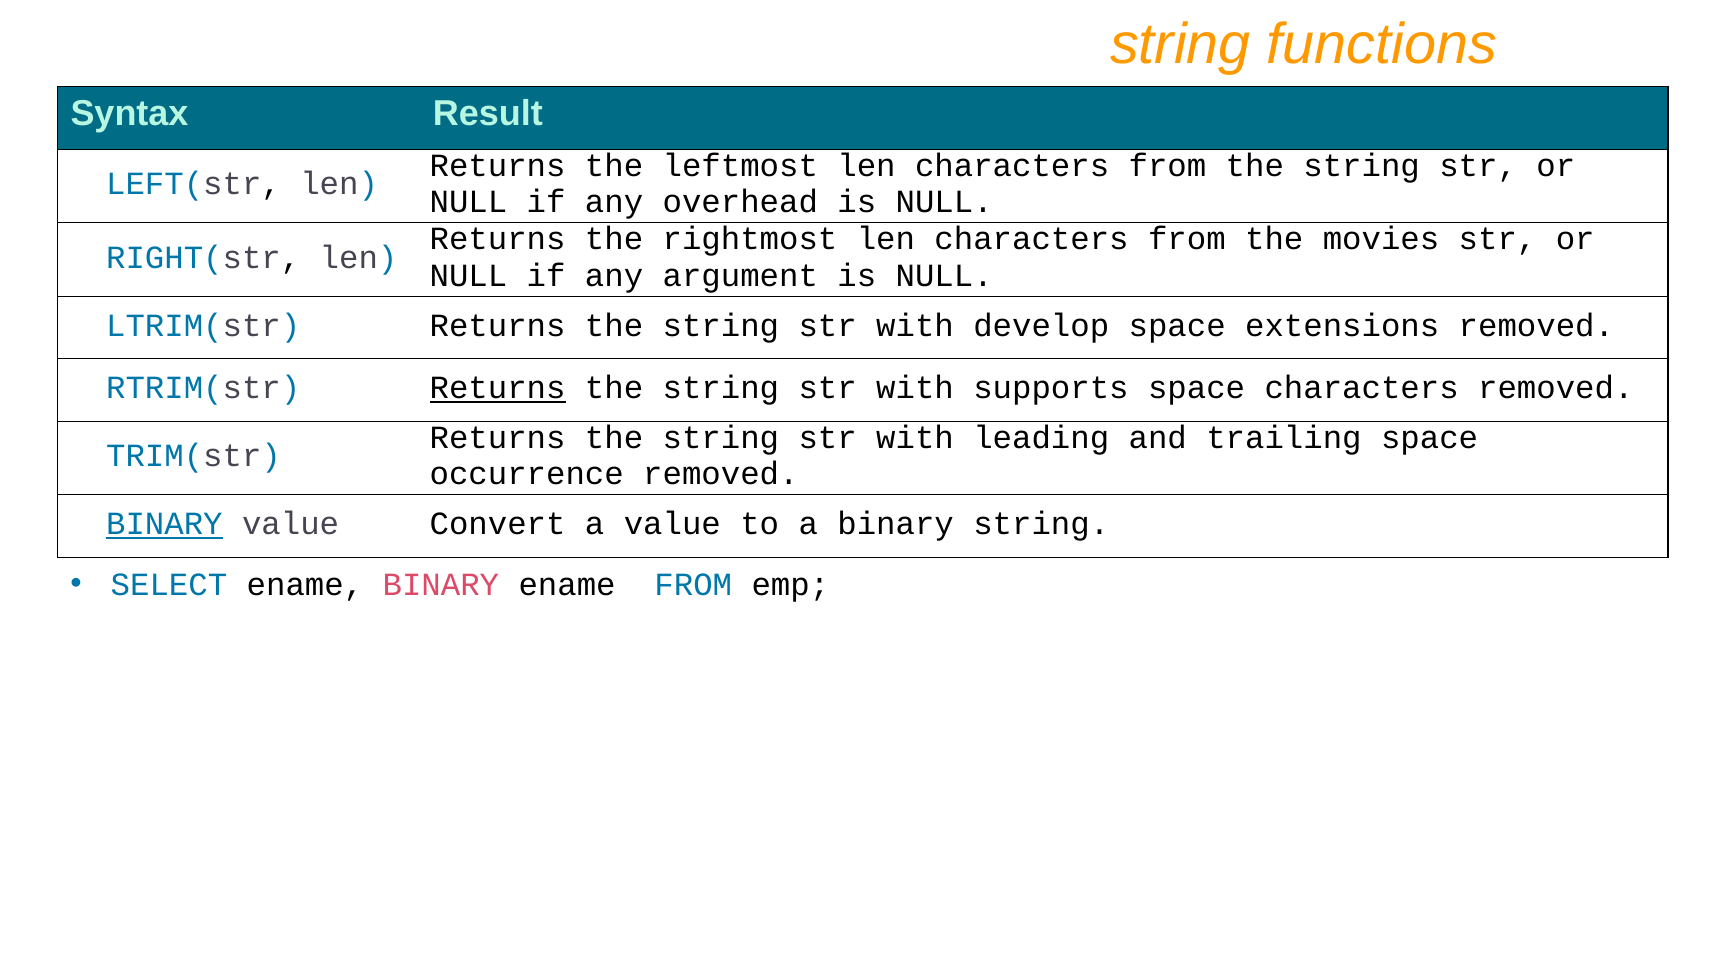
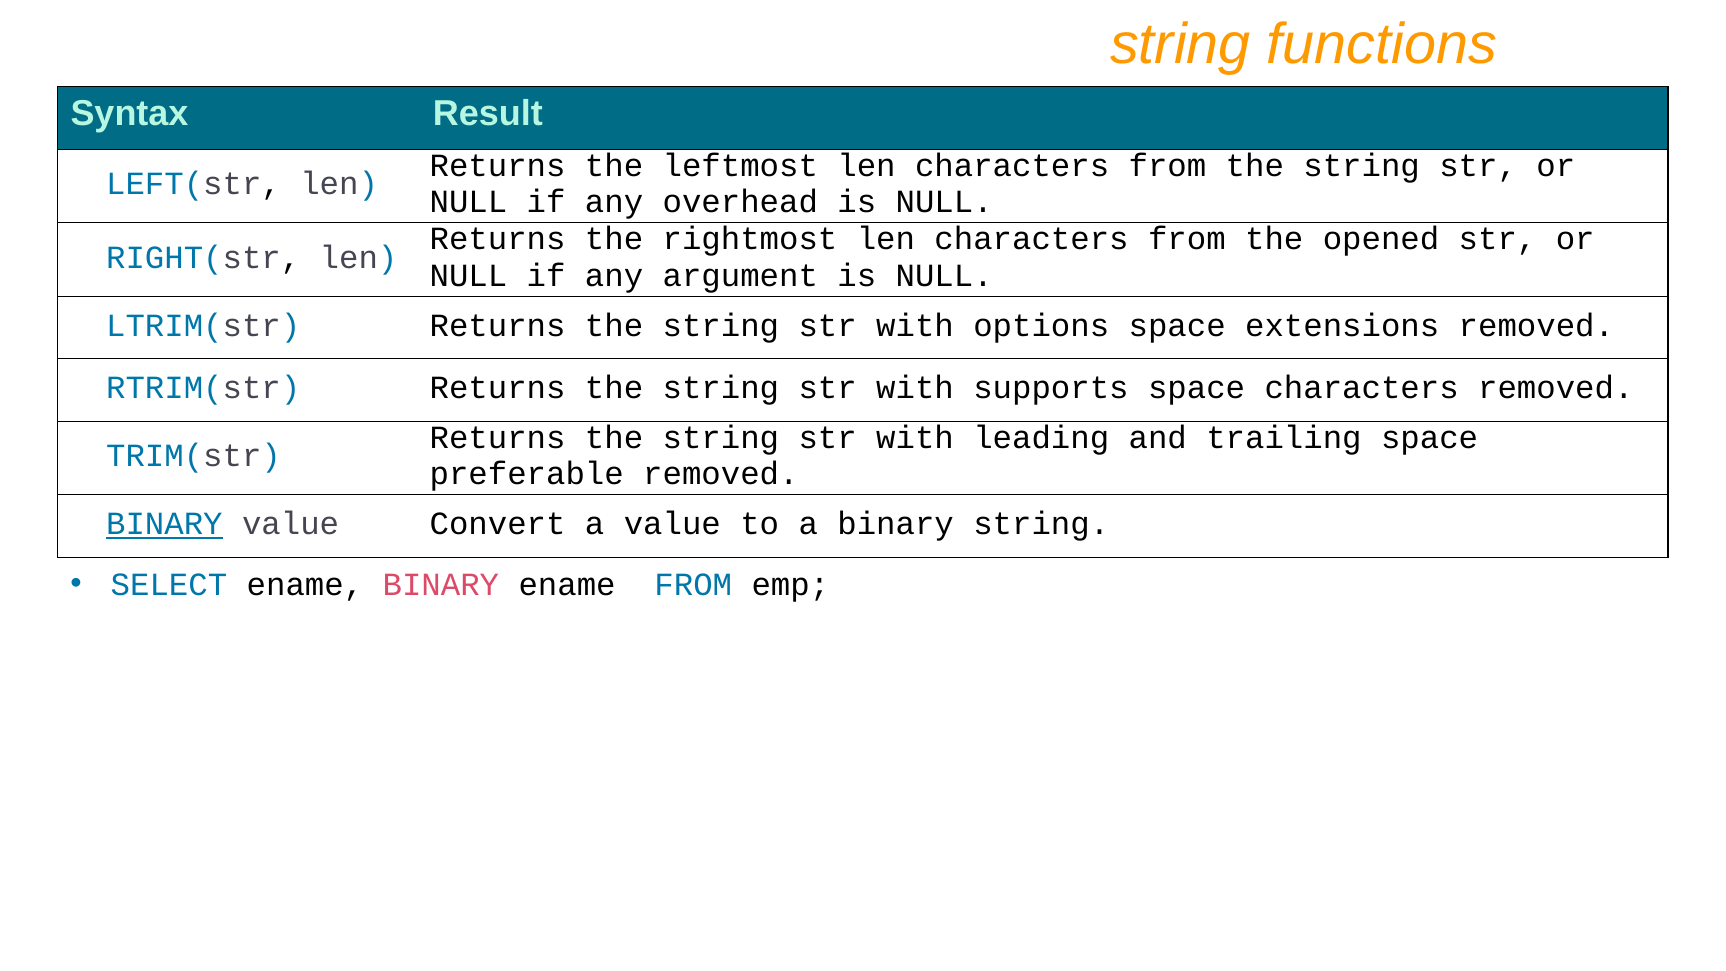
movies: movies -> opened
develop: develop -> options
Returns at (498, 388) underline: present -> none
occurrence: occurrence -> preferable
